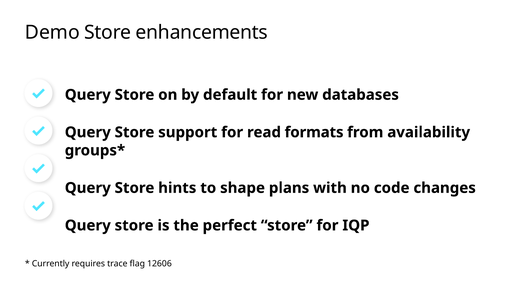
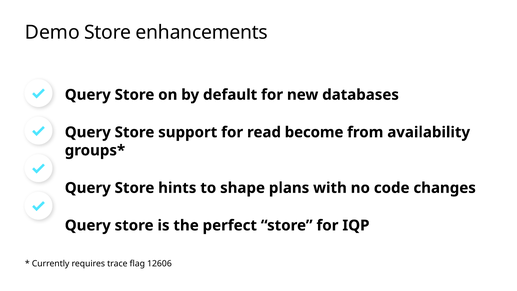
formats: formats -> become
